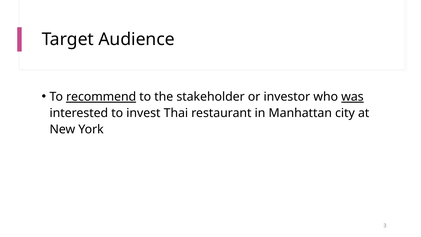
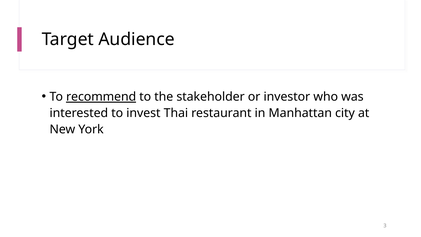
was underline: present -> none
